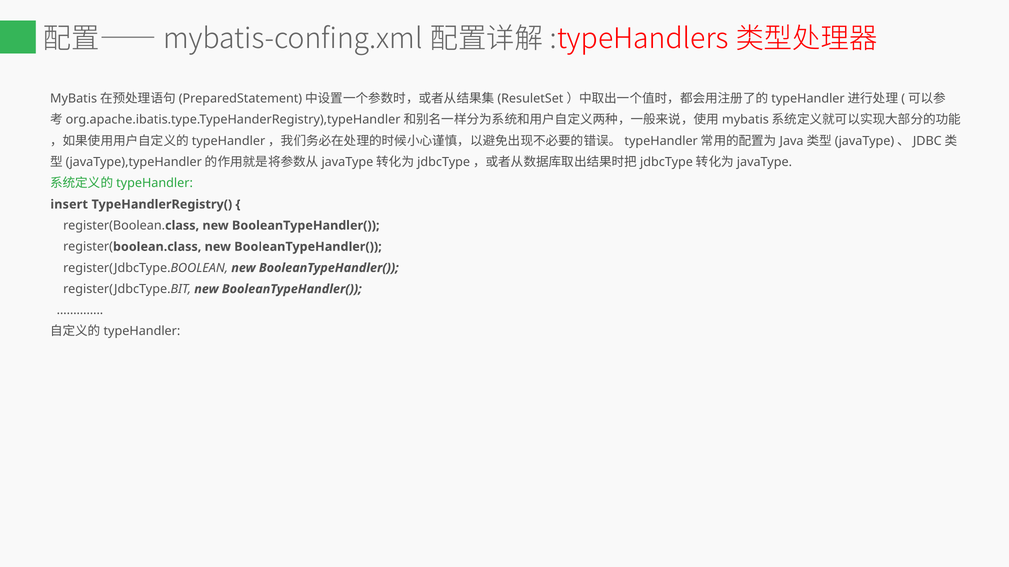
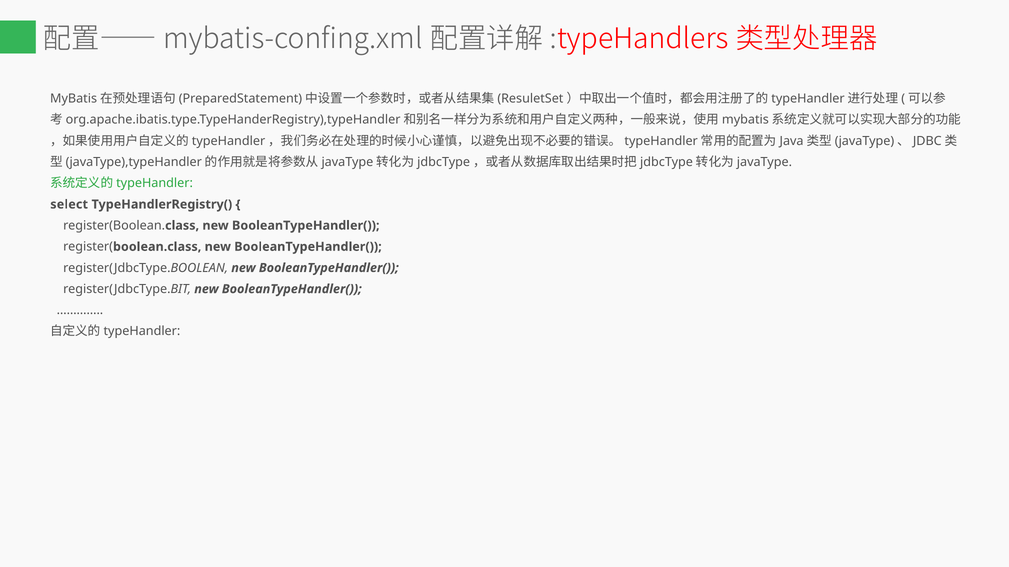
insert: insert -> select
